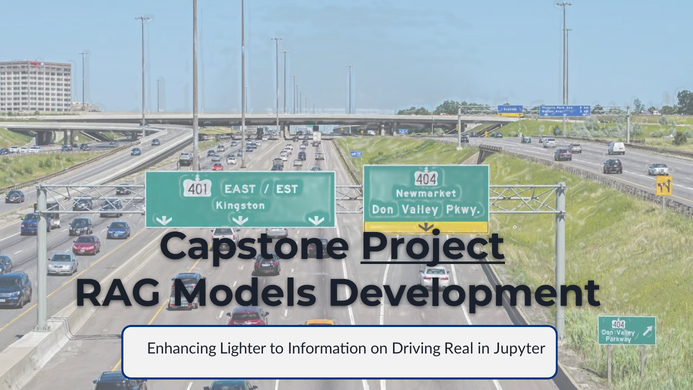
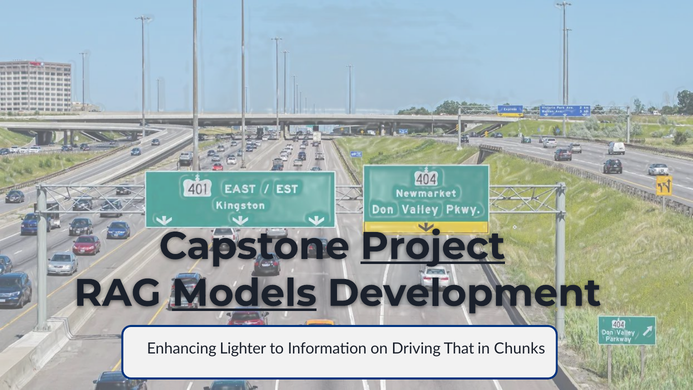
Models underline: none -> present
Real: Real -> That
Jupyter: Jupyter -> Chunks
